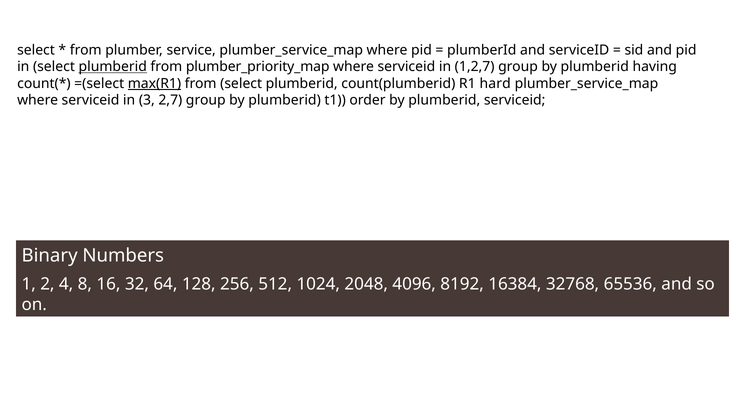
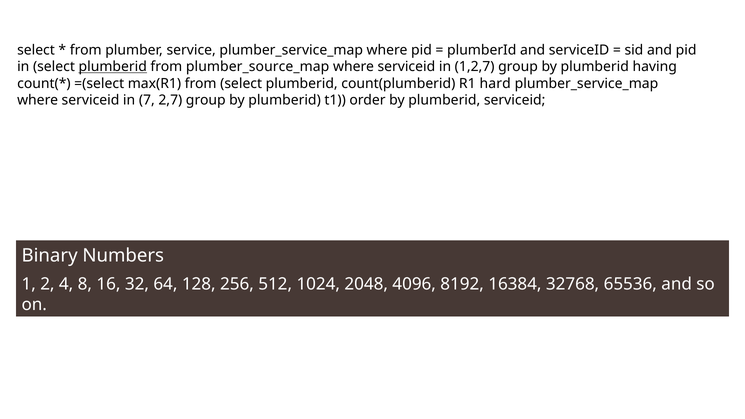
plumber_priority_map: plumber_priority_map -> plumber_source_map
max(R1 underline: present -> none
3: 3 -> 7
